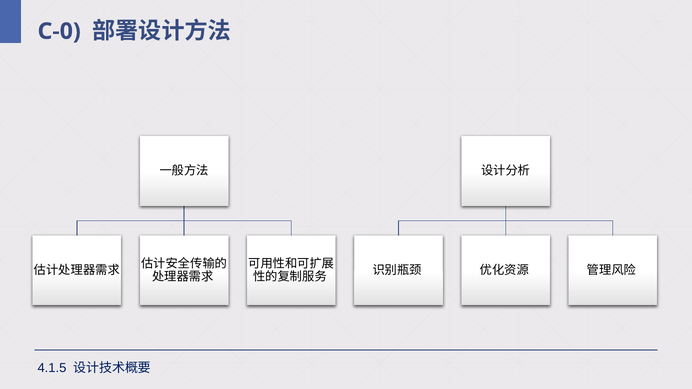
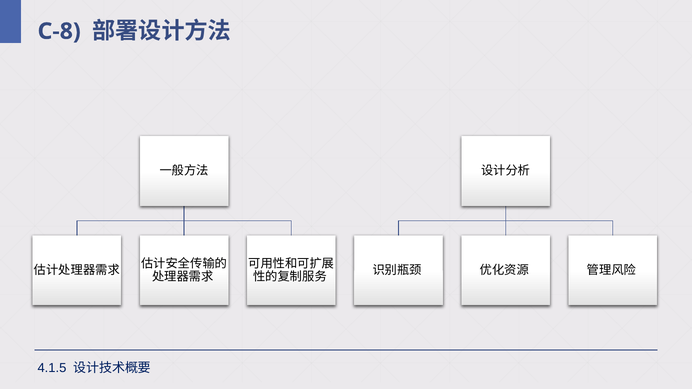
C-0: C-0 -> C-8
